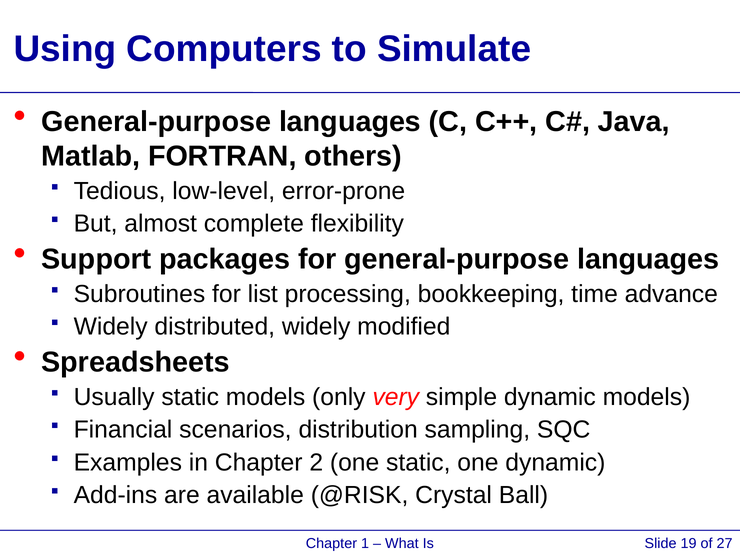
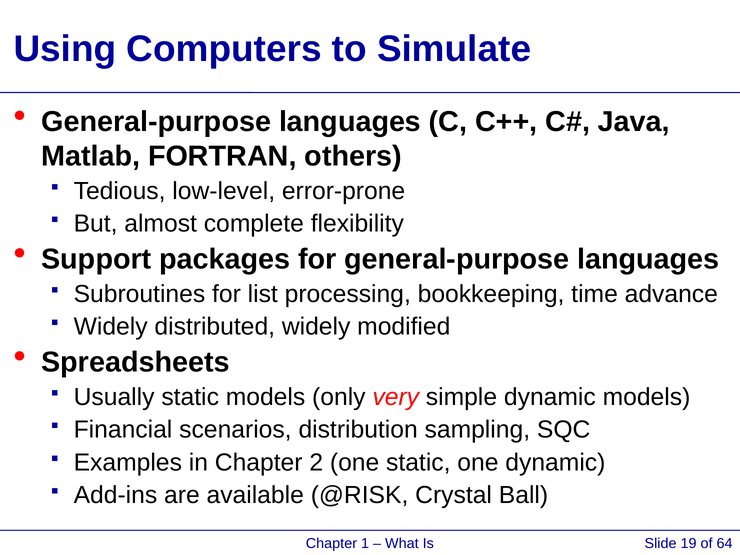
27: 27 -> 64
